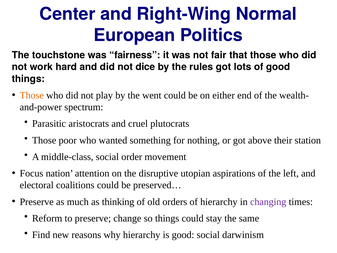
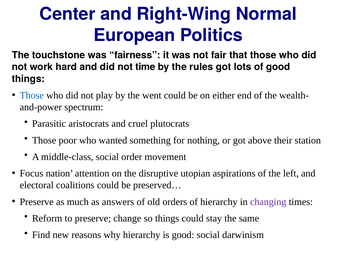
dice: dice -> time
Those at (32, 95) colour: orange -> blue
thinking: thinking -> answers
